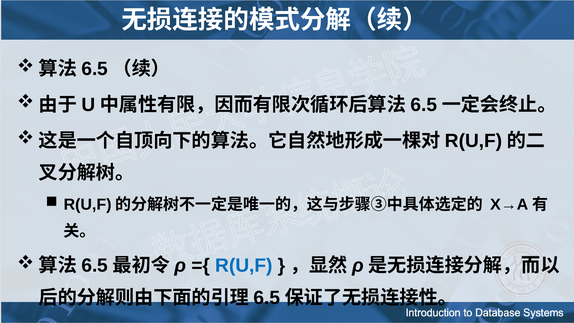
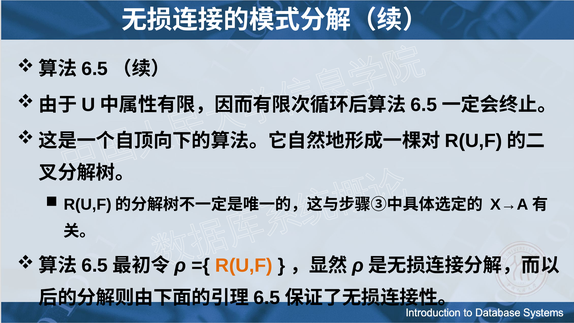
R(U,F colour: blue -> orange
